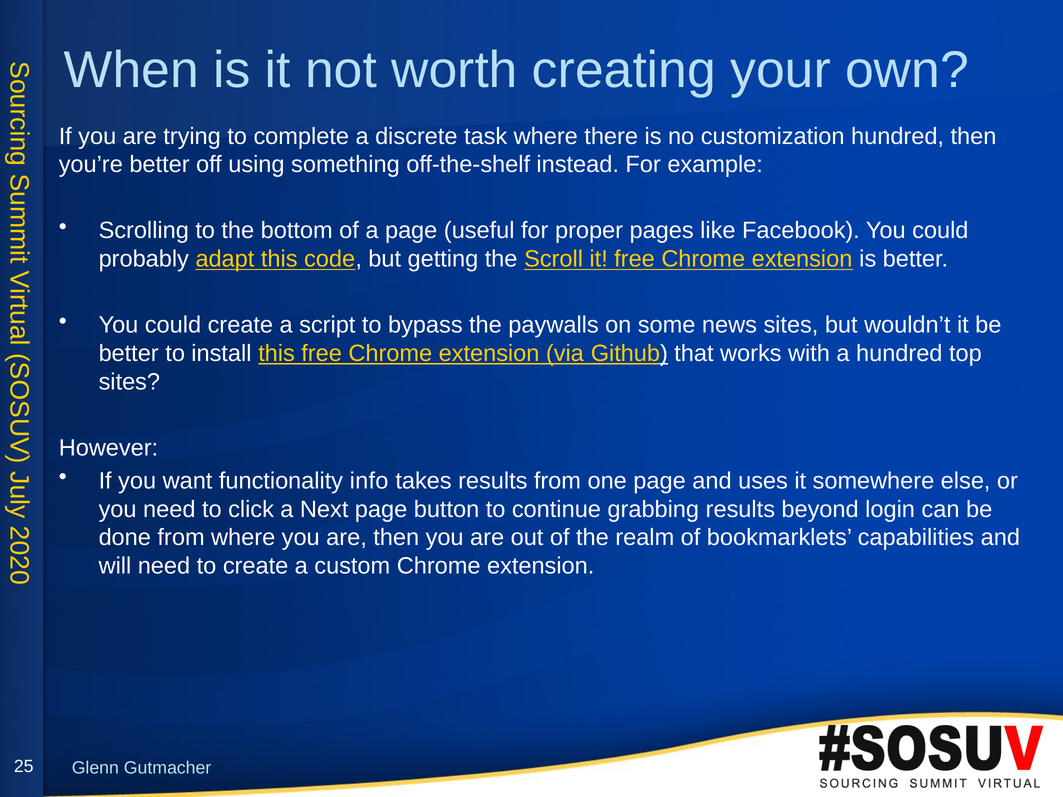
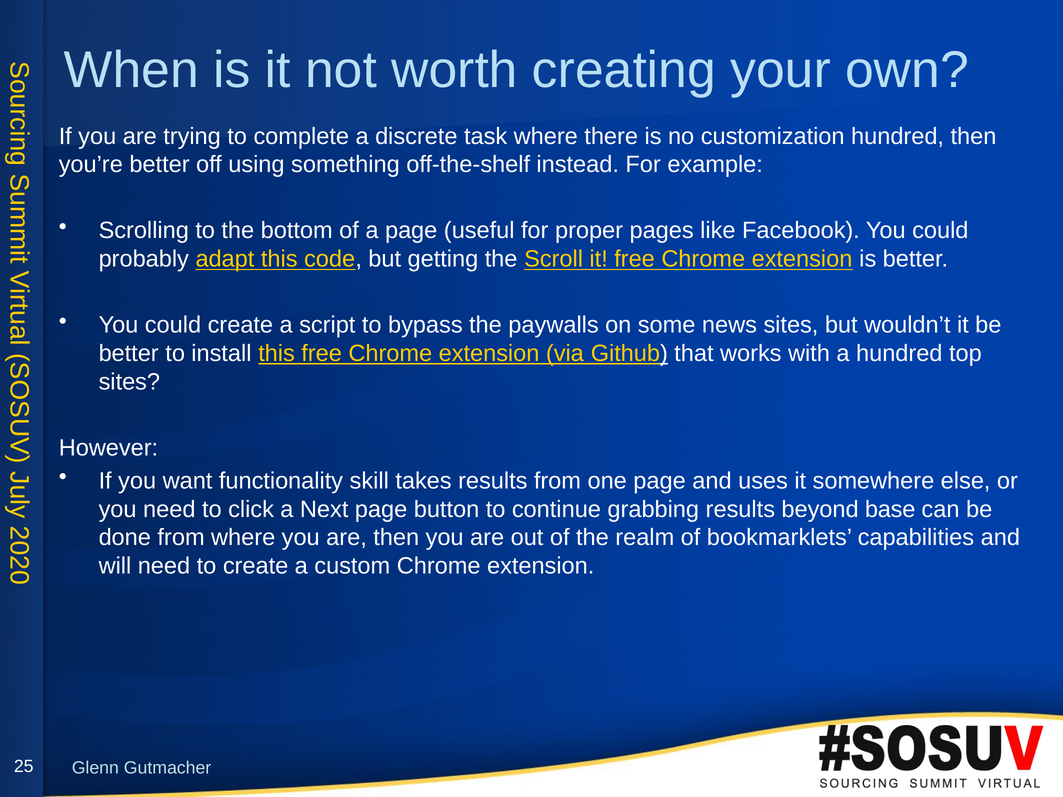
info: info -> skill
login: login -> base
